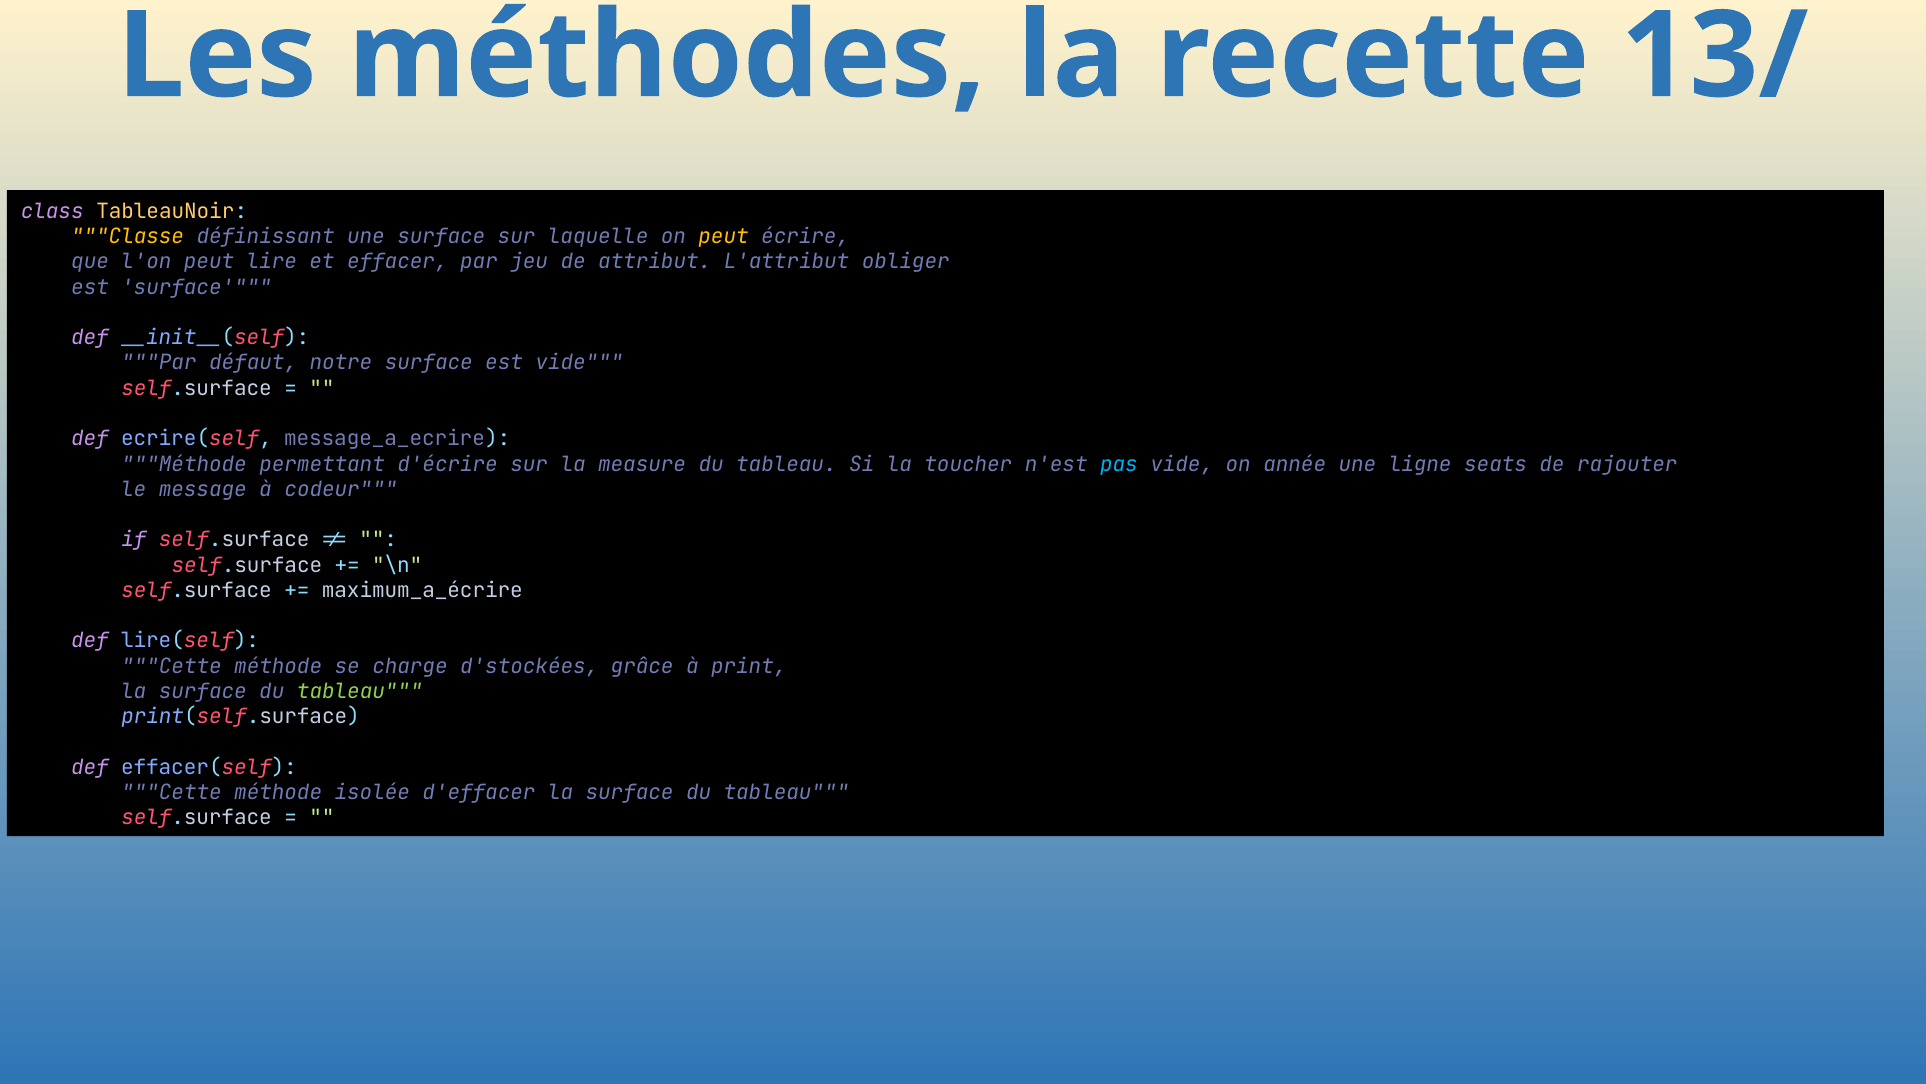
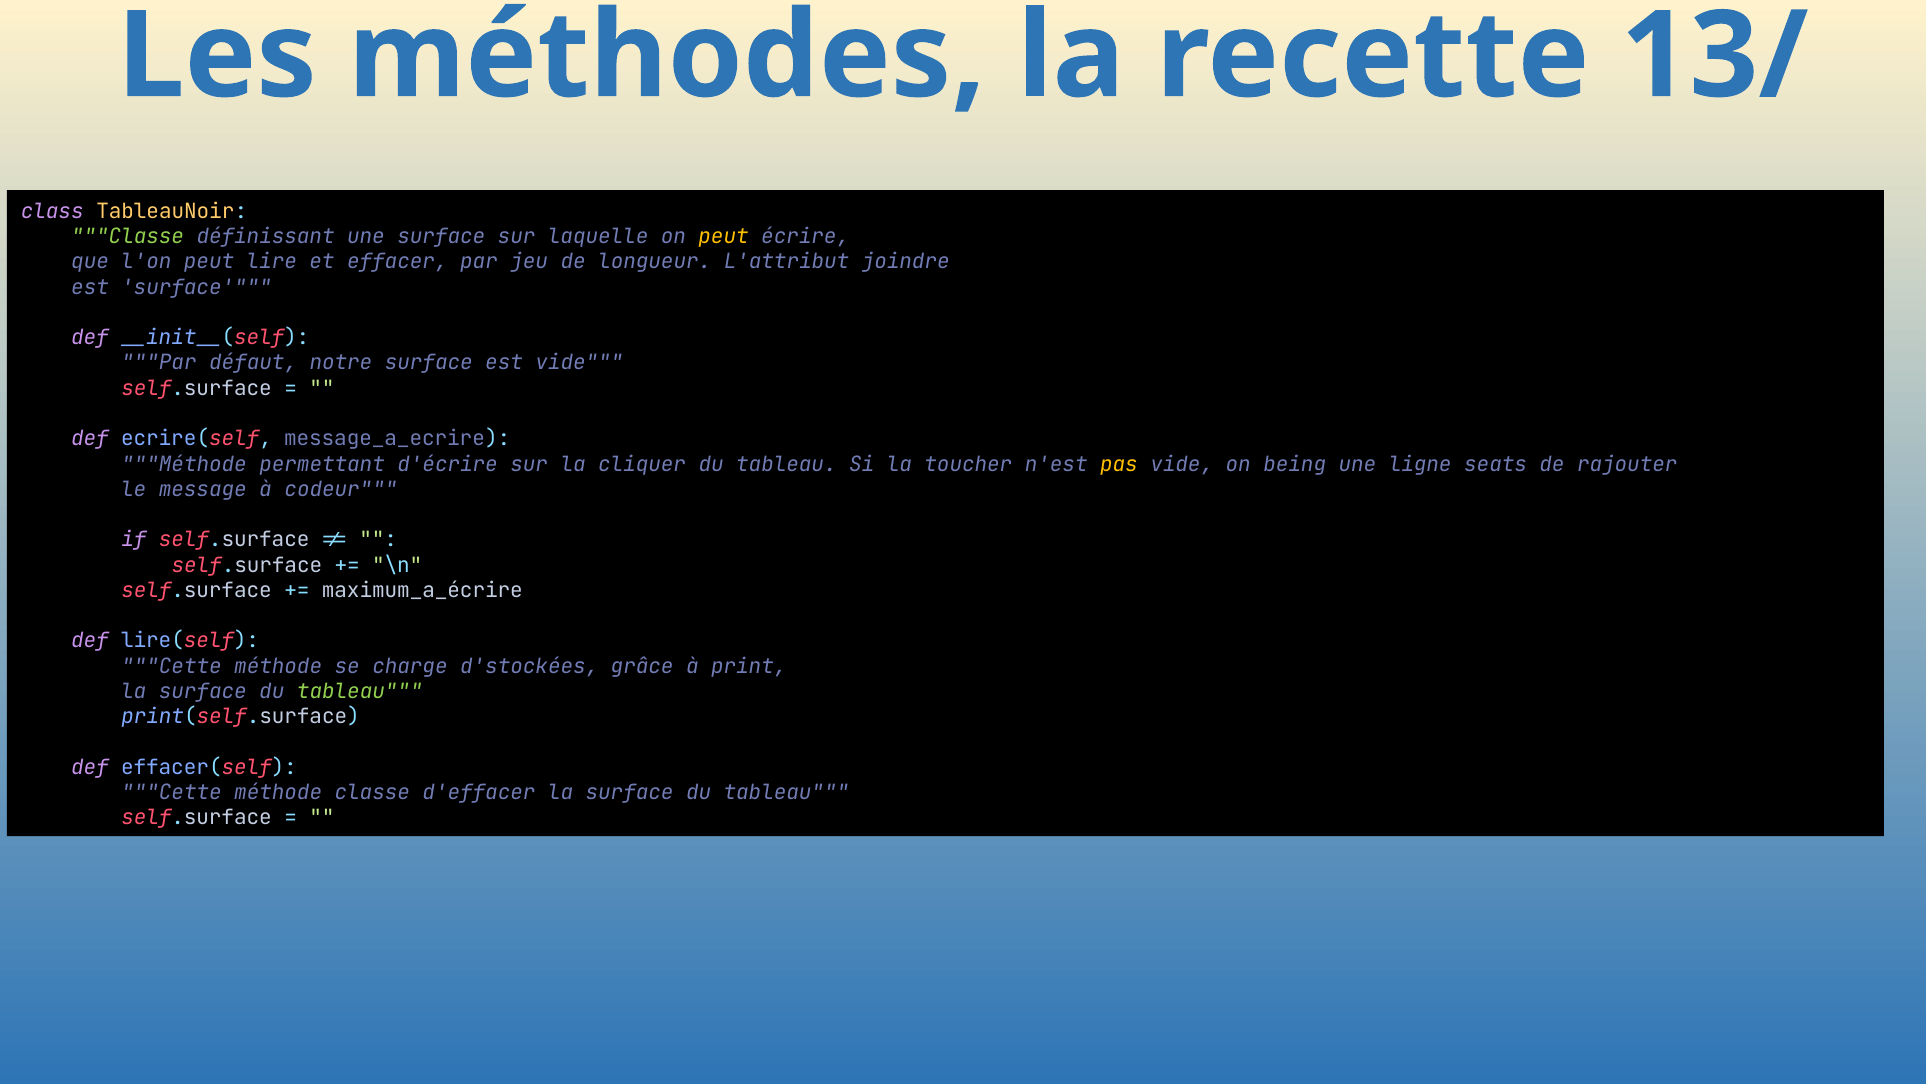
Classe at (128, 237) colour: yellow -> light green
attribut: attribut -> longueur
obliger: obliger -> joindre
measure: measure -> cliquer
pas colour: light blue -> yellow
année: année -> being
méthode isolée: isolée -> classe
